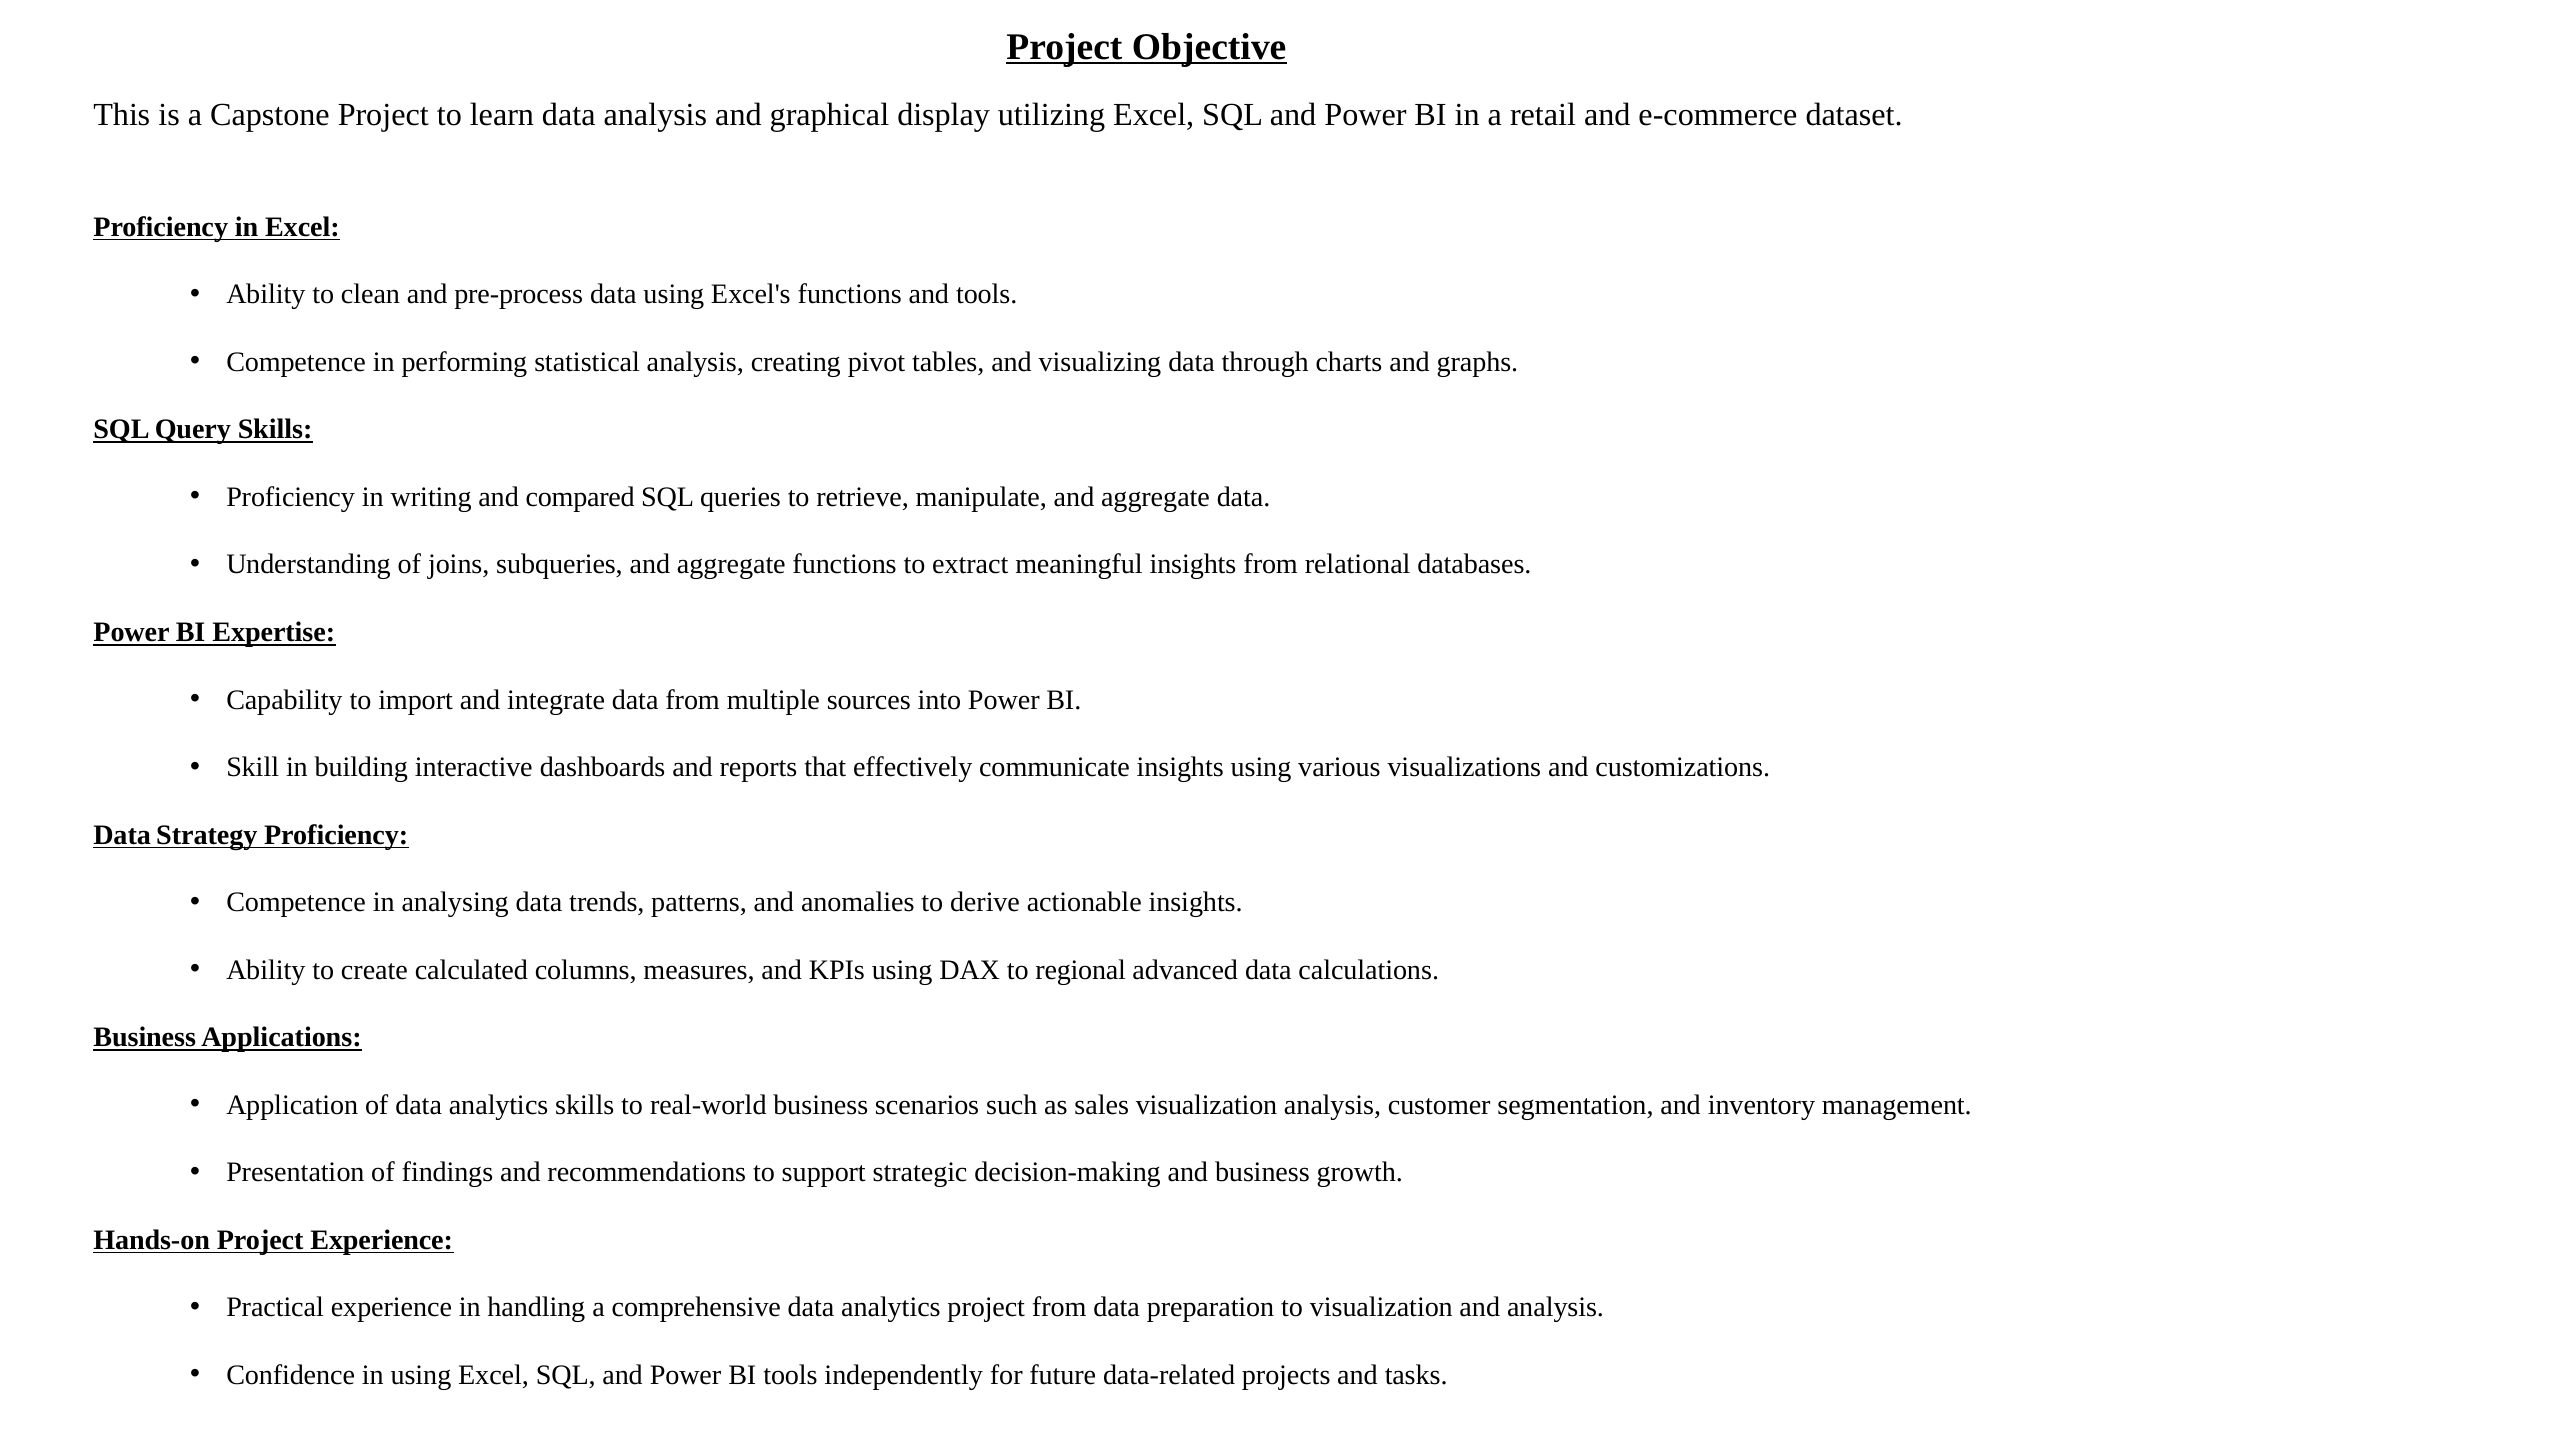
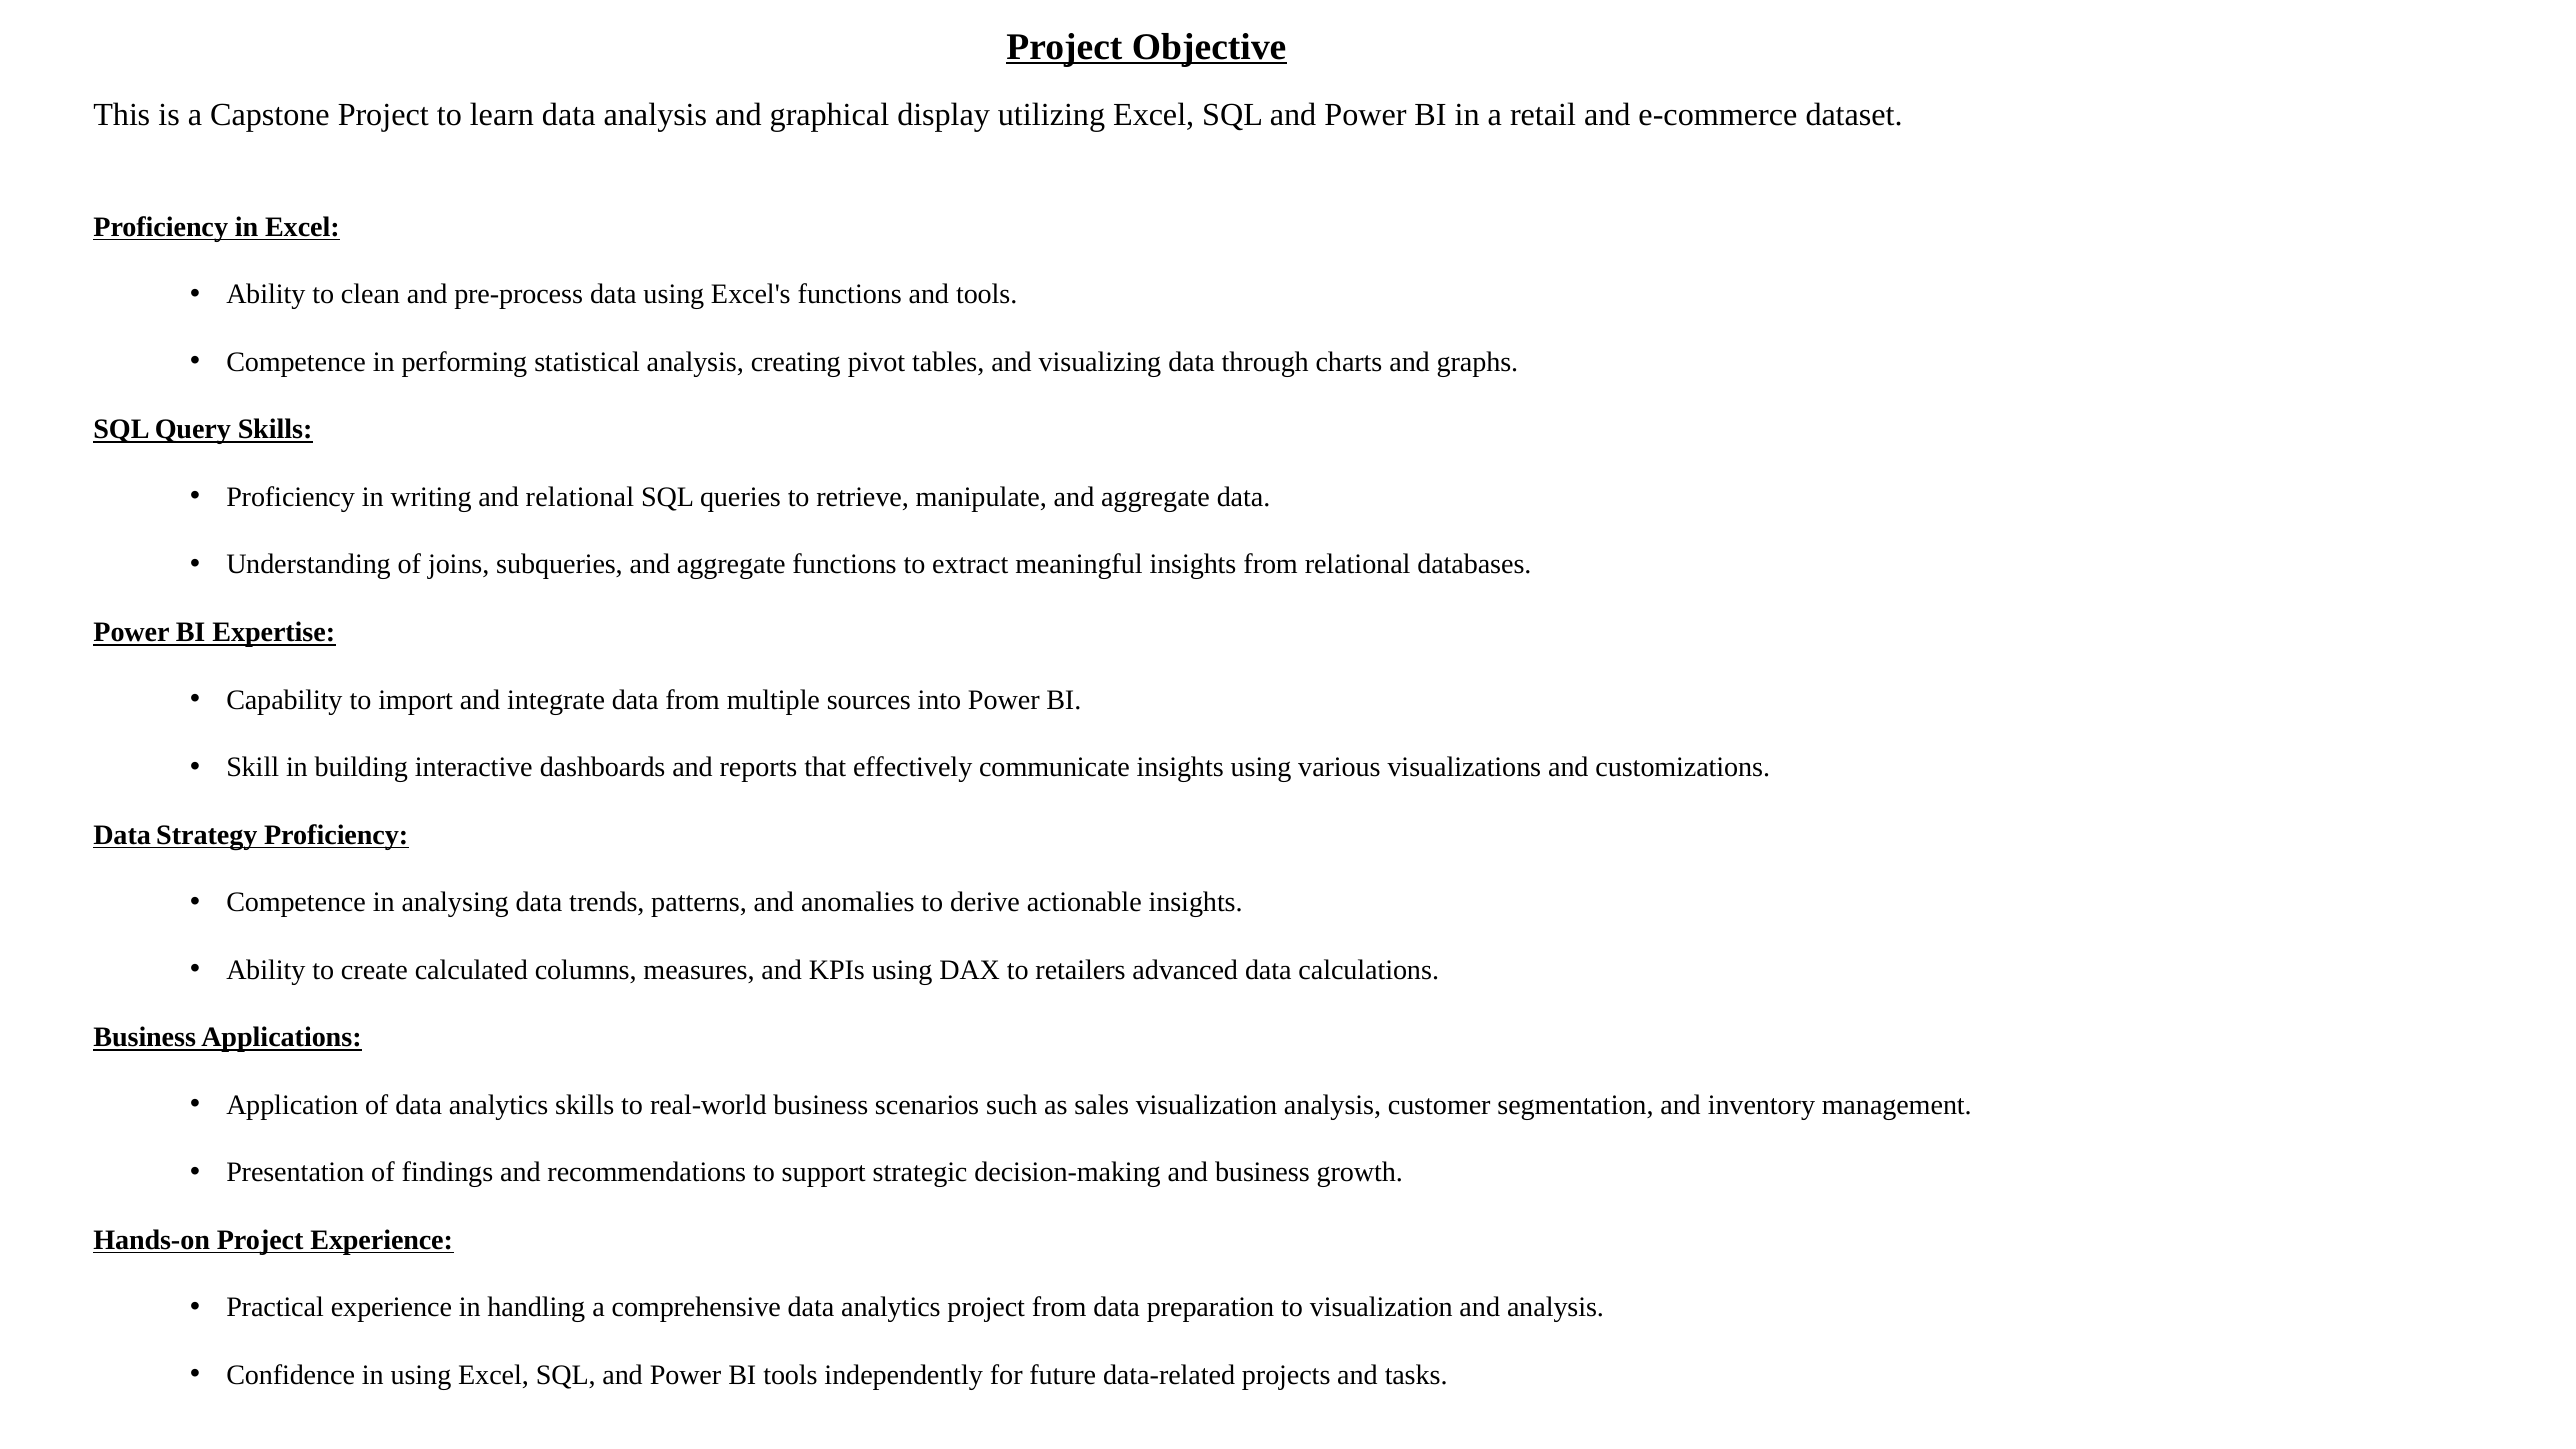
and compared: compared -> relational
regional: regional -> retailers
